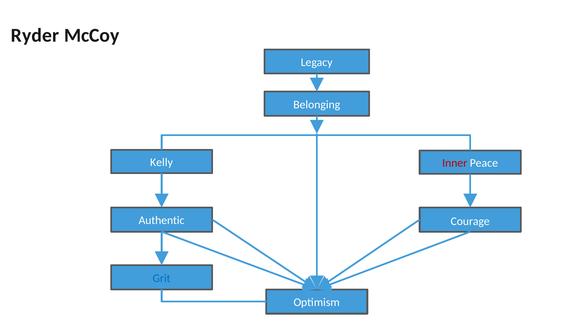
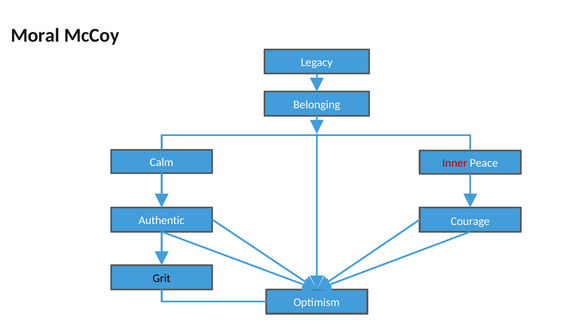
Ryder: Ryder -> Moral
Kelly: Kelly -> Calm
Grit colour: blue -> black
